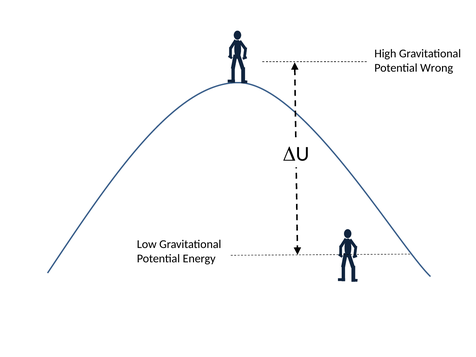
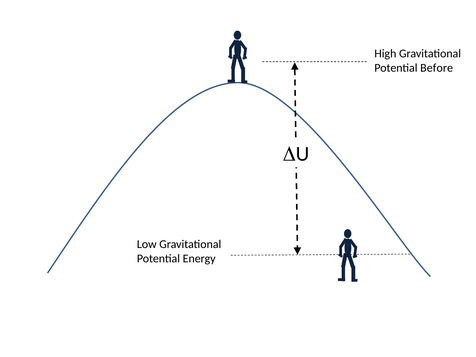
Wrong: Wrong -> Before
